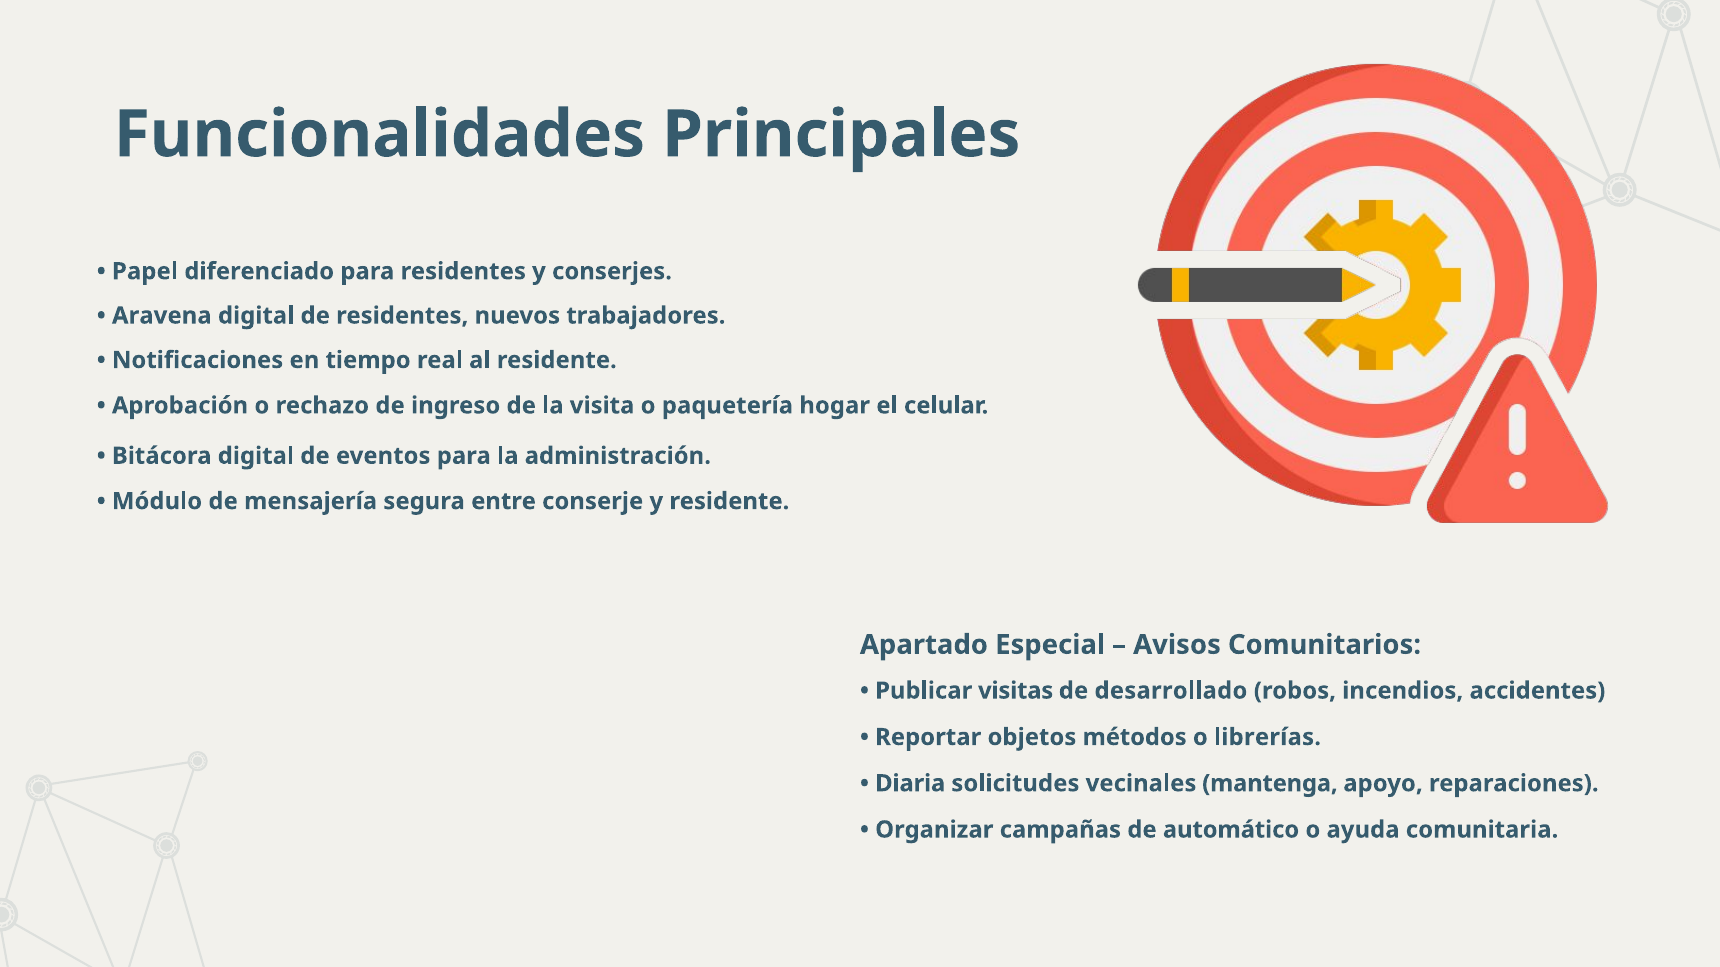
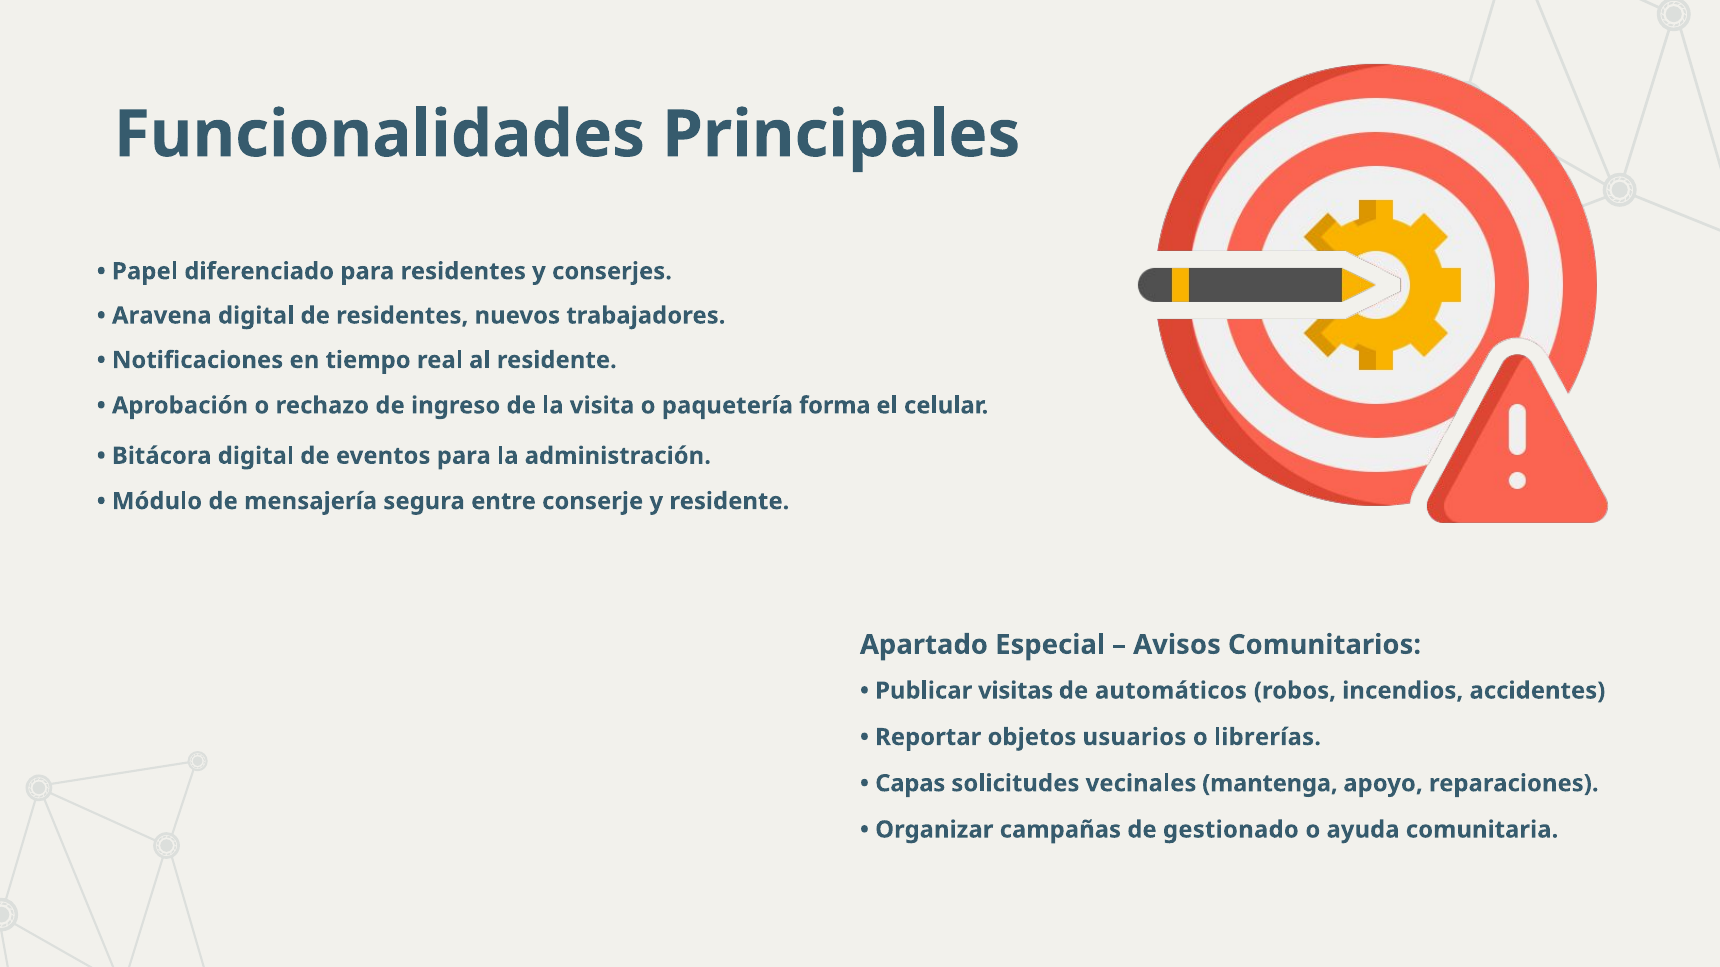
hogar: hogar -> forma
desarrollado: desarrollado -> automáticos
métodos: métodos -> usuarios
Diaria: Diaria -> Capas
automático: automático -> gestionado
